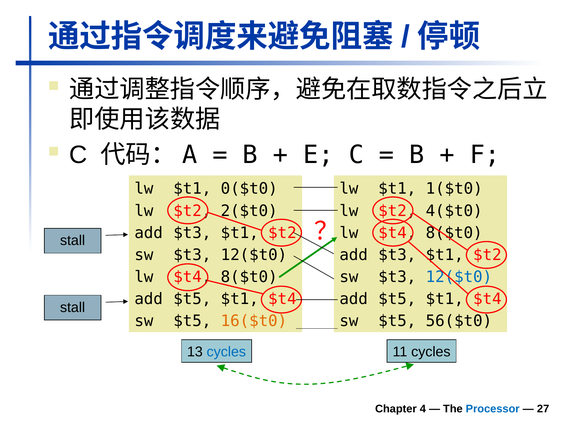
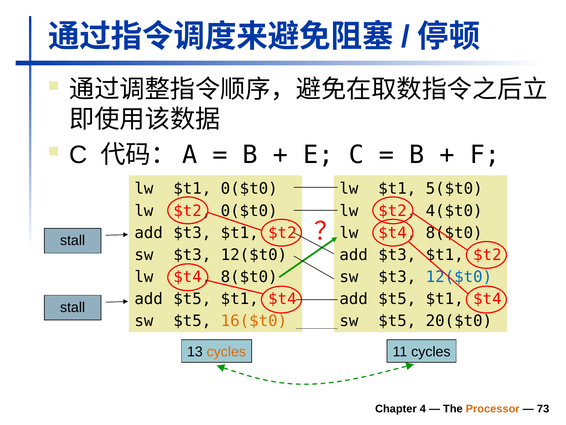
1($t0: 1($t0 -> 5($t0
$t2 2($t0: 2($t0 -> 0($t0
56($t0: 56($t0 -> 20($t0
cycles at (226, 352) colour: blue -> orange
Processor colour: blue -> orange
27: 27 -> 73
